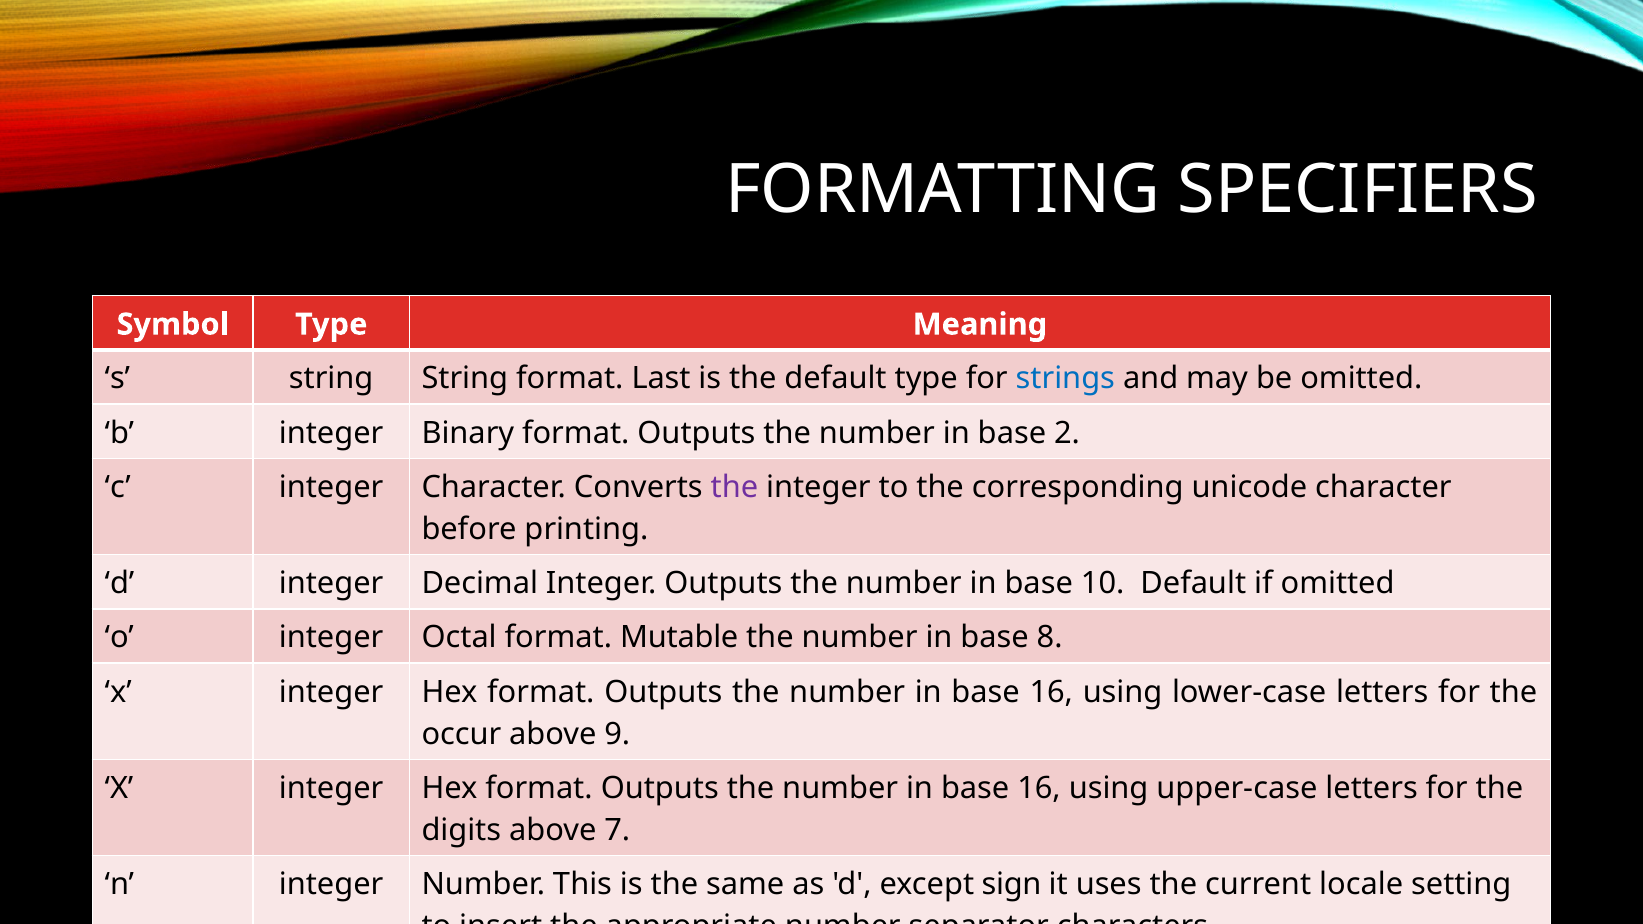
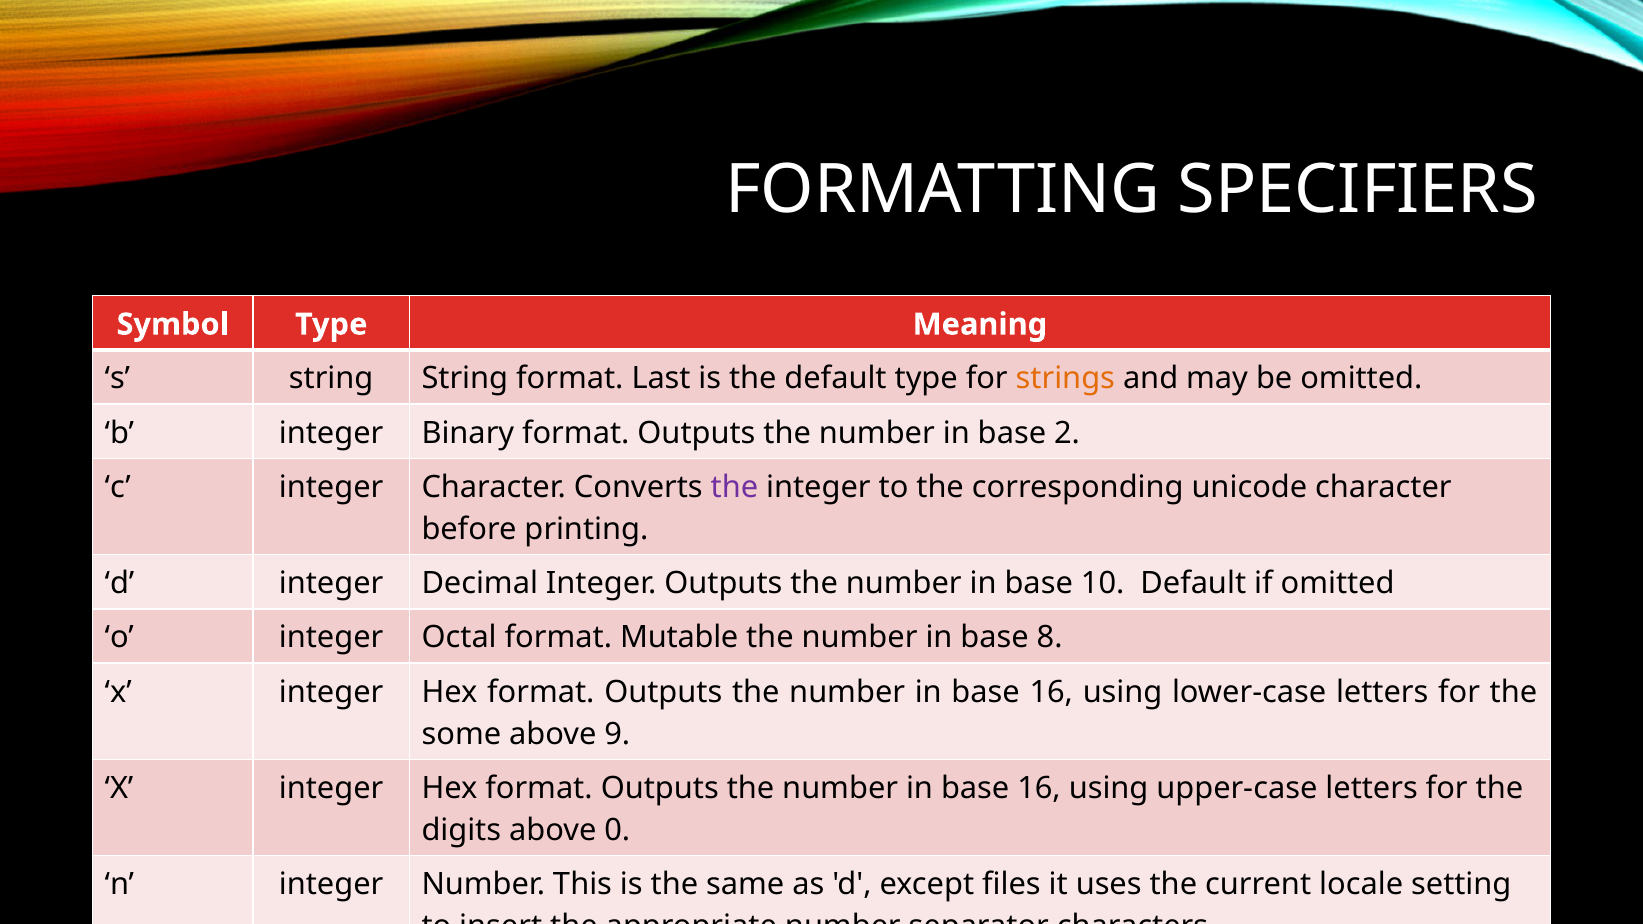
strings colour: blue -> orange
occur: occur -> some
7: 7 -> 0
sign: sign -> files
